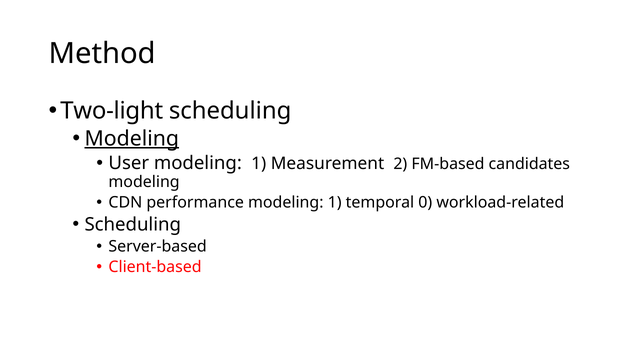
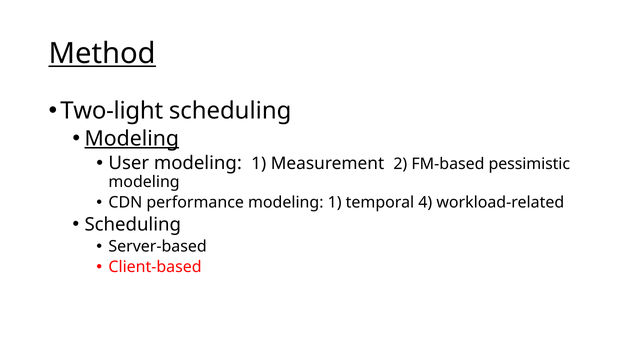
Method underline: none -> present
candidates: candidates -> pessimistic
0: 0 -> 4
